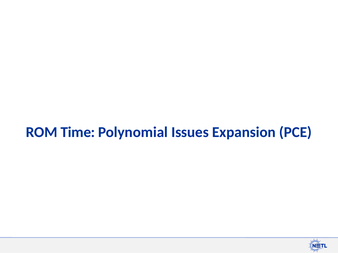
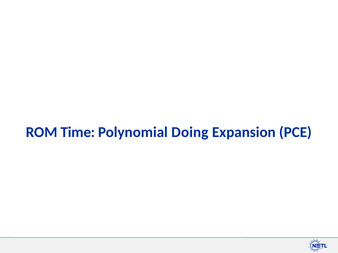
Issues: Issues -> Doing
